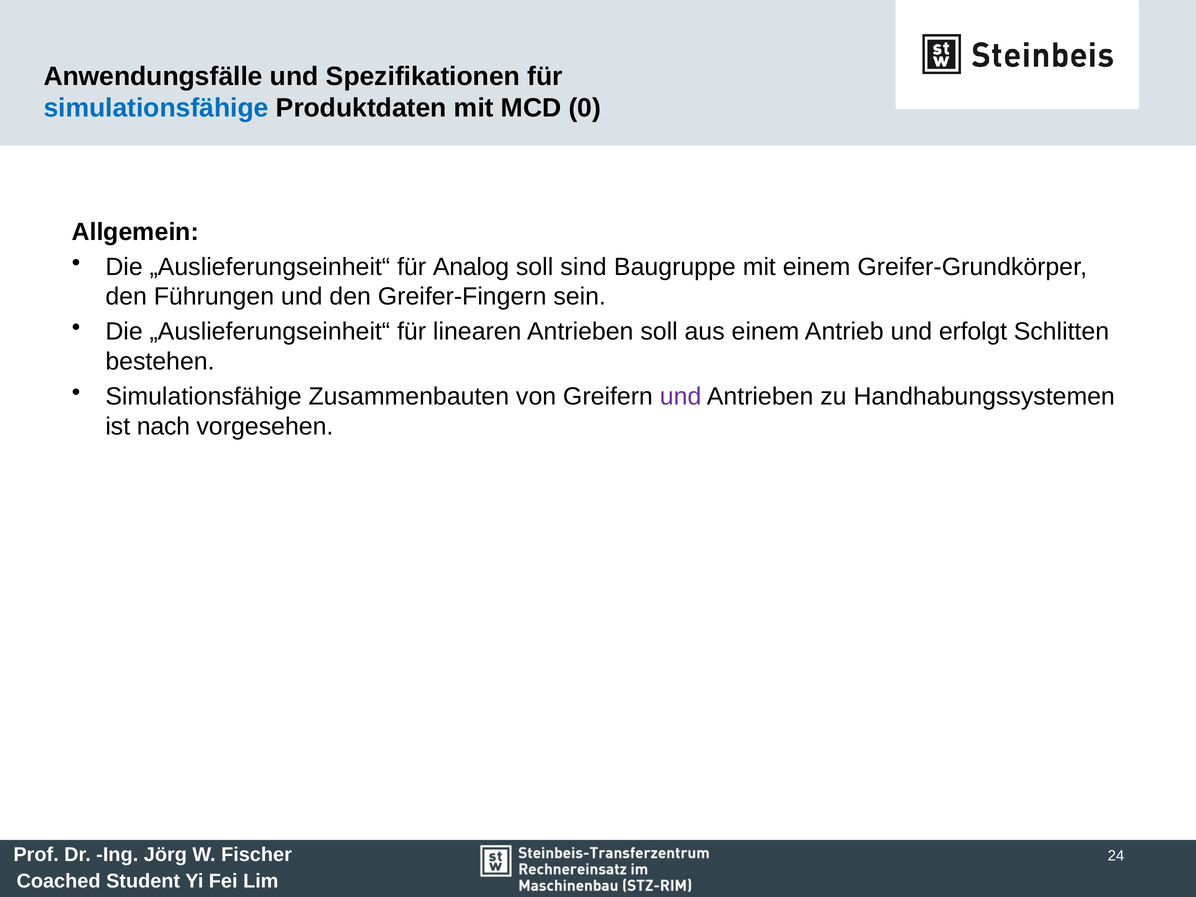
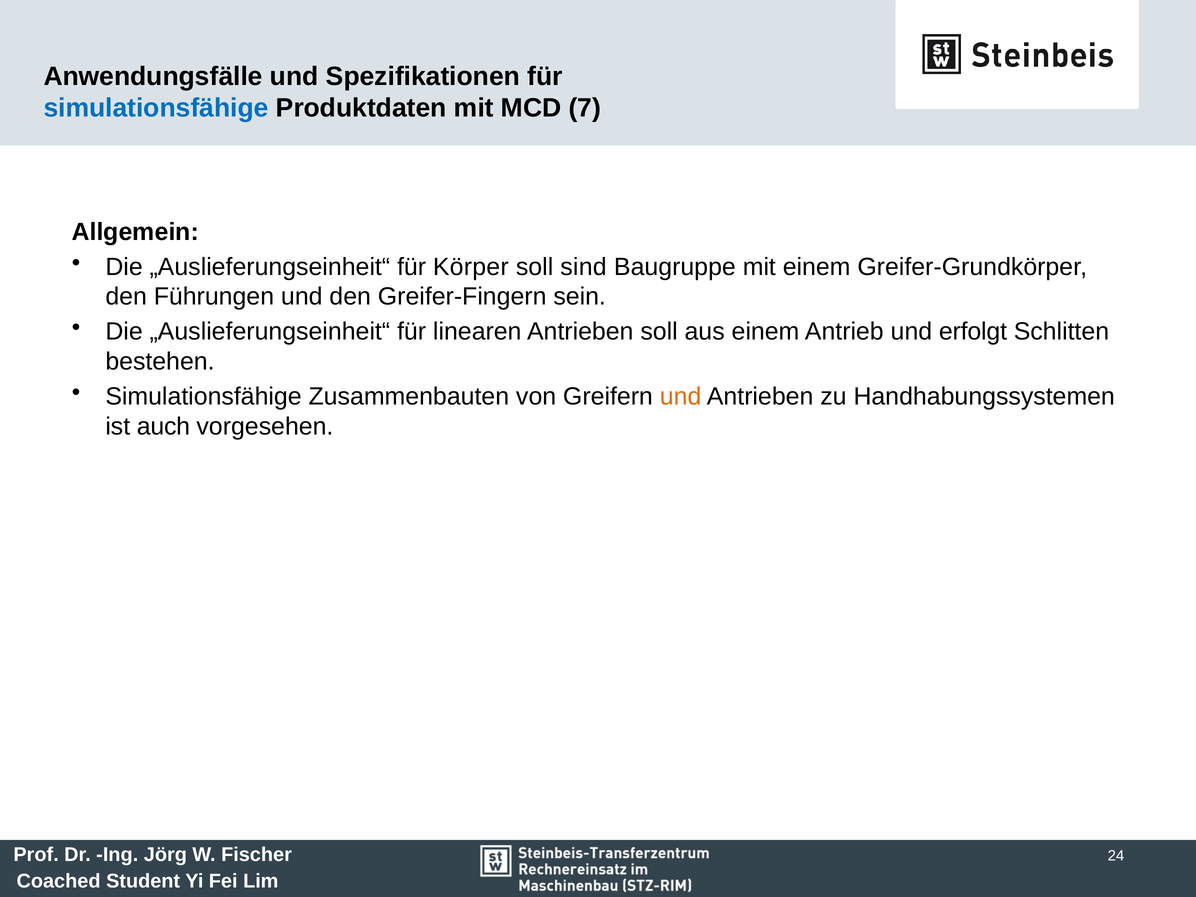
0: 0 -> 7
Analog: Analog -> Körper
und at (681, 396) colour: purple -> orange
nach: nach -> auch
